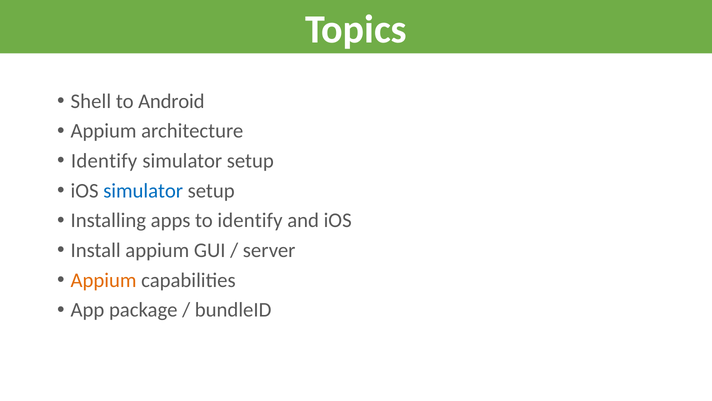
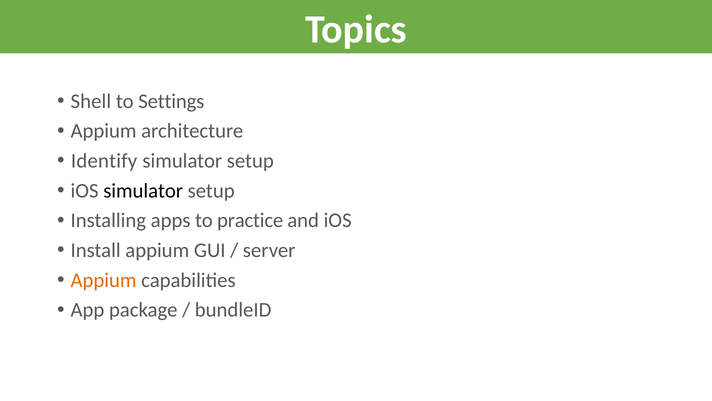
Android: Android -> Settings
simulator at (143, 190) colour: blue -> black
to identify: identify -> practice
